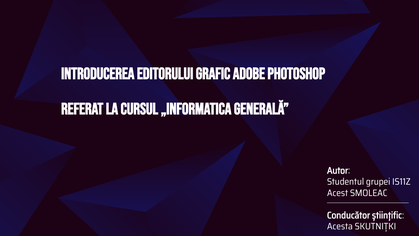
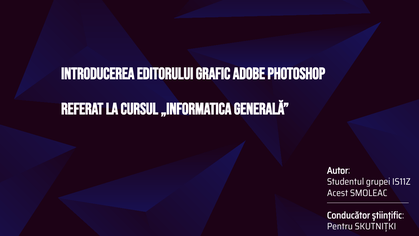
Acesta: Acesta -> Pentru
